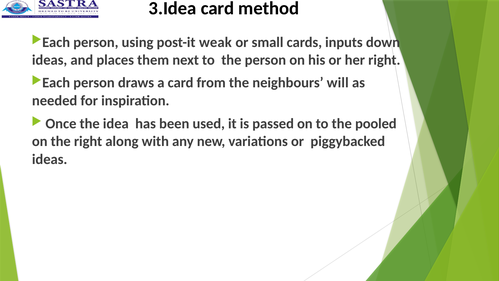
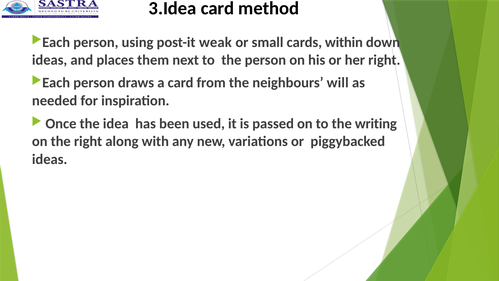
inputs: inputs -> within
pooled: pooled -> writing
